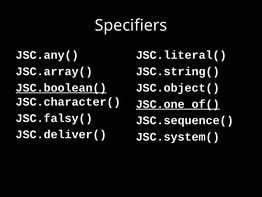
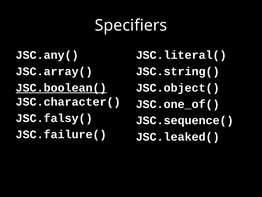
JSC.one_of( underline: present -> none
JSC.deliver(: JSC.deliver( -> JSC.failure(
JSC.system(: JSC.system( -> JSC.leaked(
